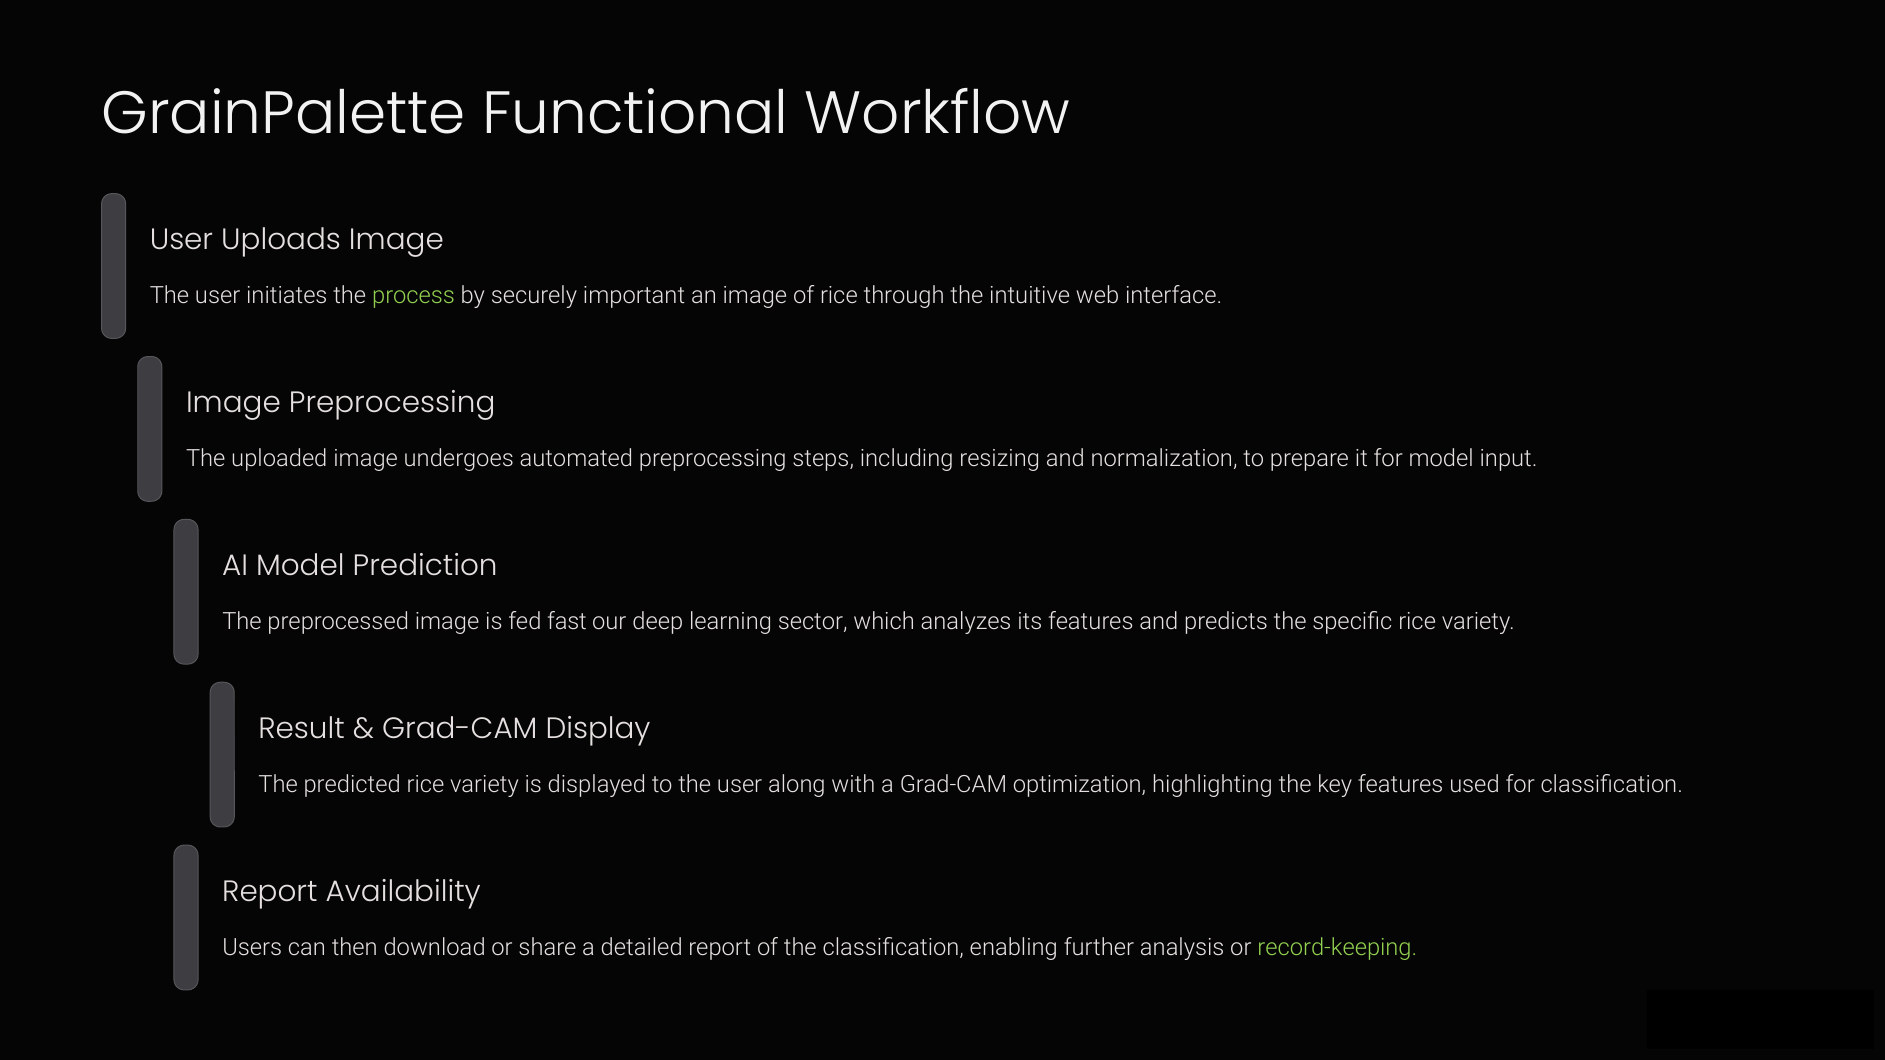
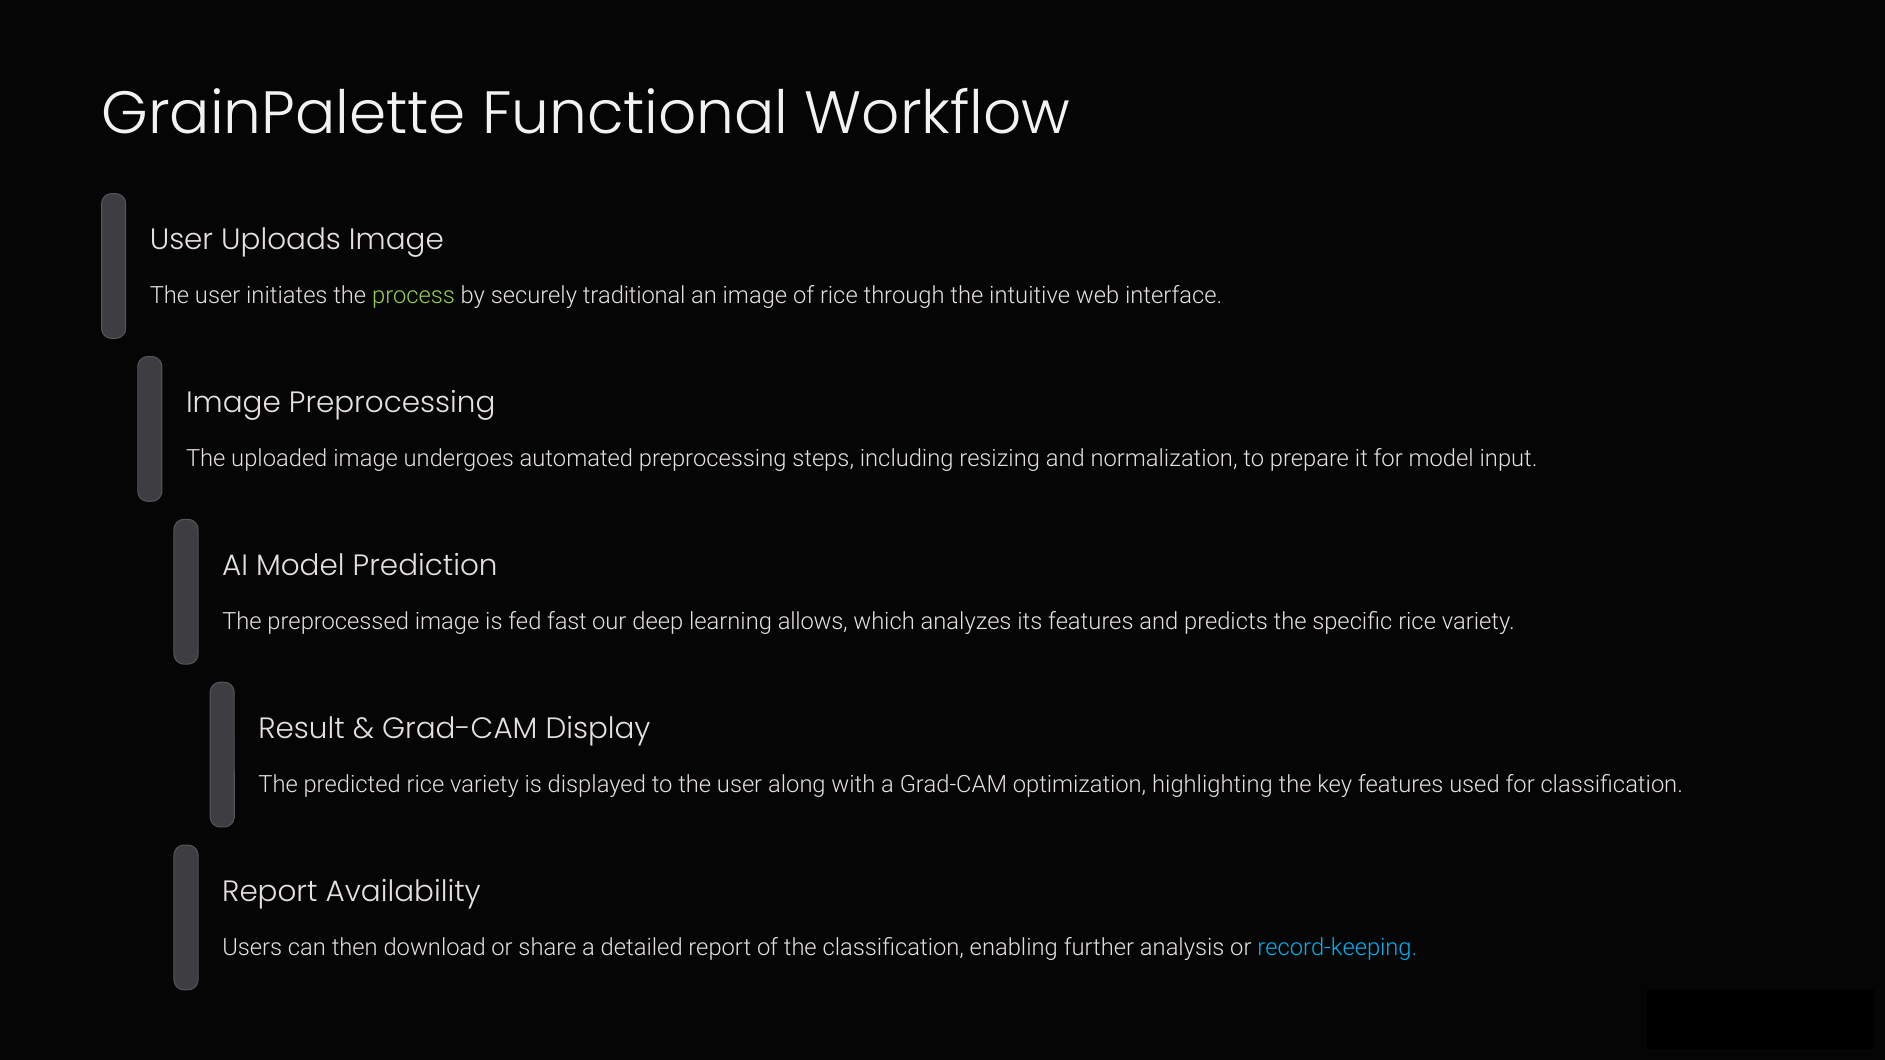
important: important -> traditional
sector: sector -> allows
record-keeping colour: light green -> light blue
